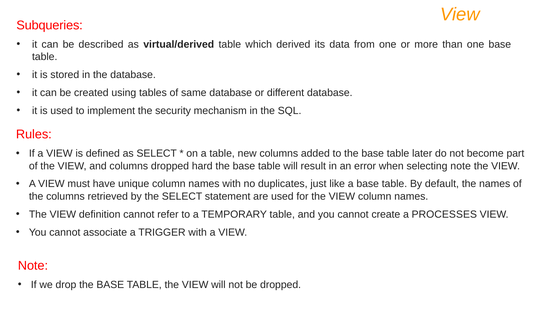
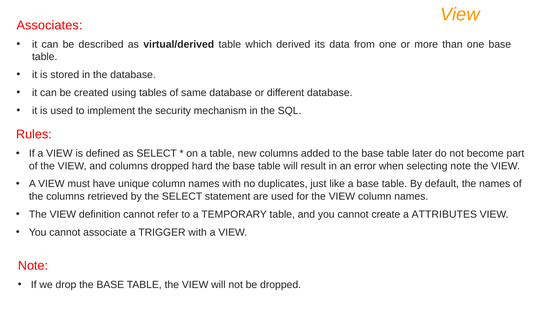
Subqueries: Subqueries -> Associates
PROCESSES: PROCESSES -> ATTRIBUTES
